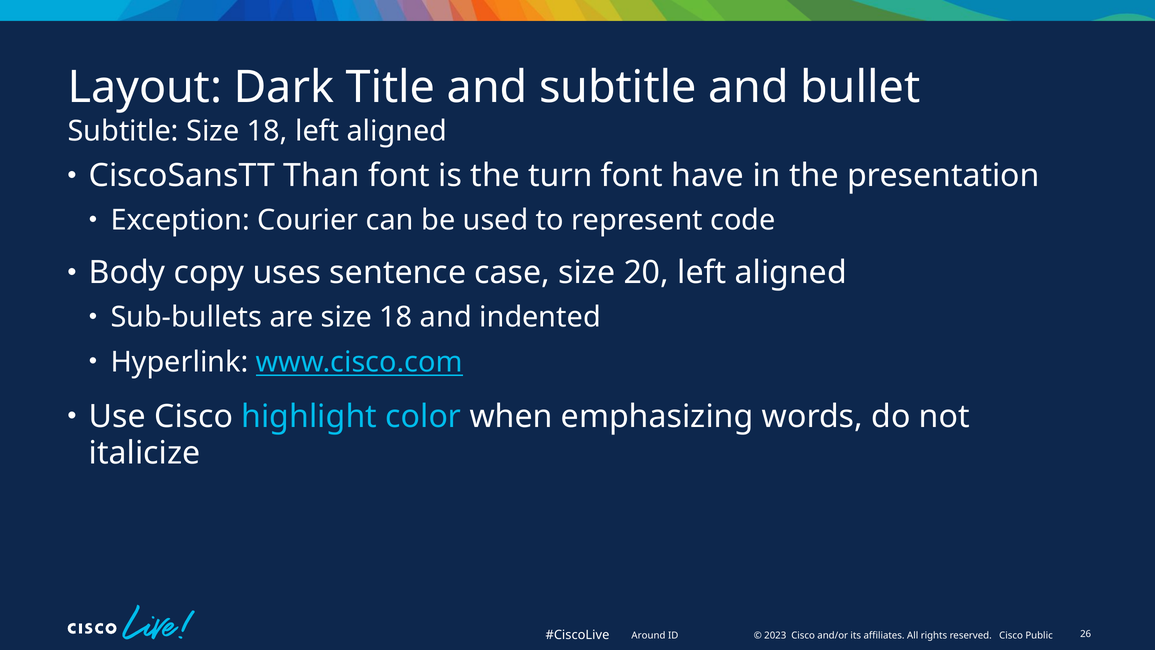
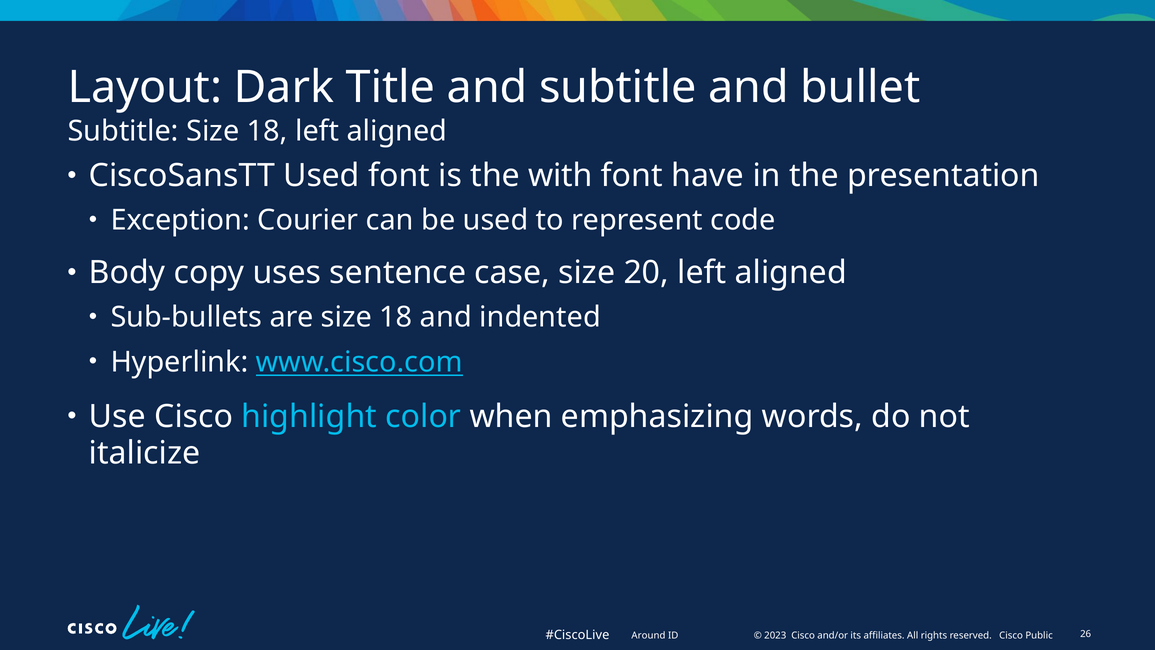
CiscoSansTT Than: Than -> Used
turn: turn -> with
